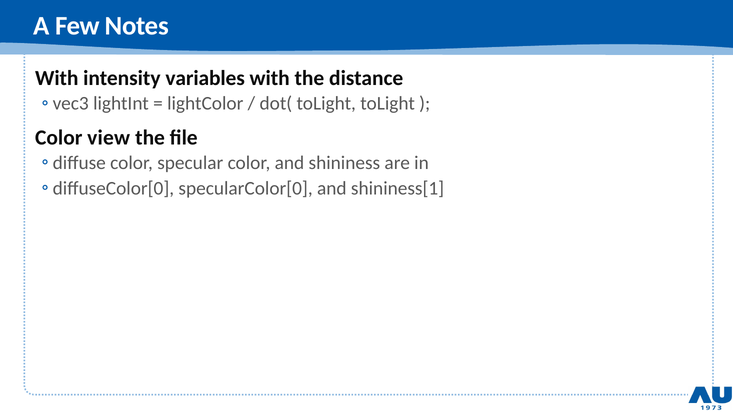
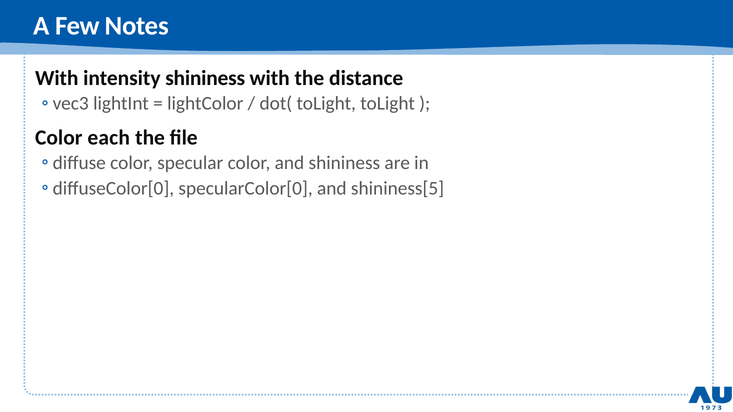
intensity variables: variables -> shininess
view: view -> each
shininess[1: shininess[1 -> shininess[5
